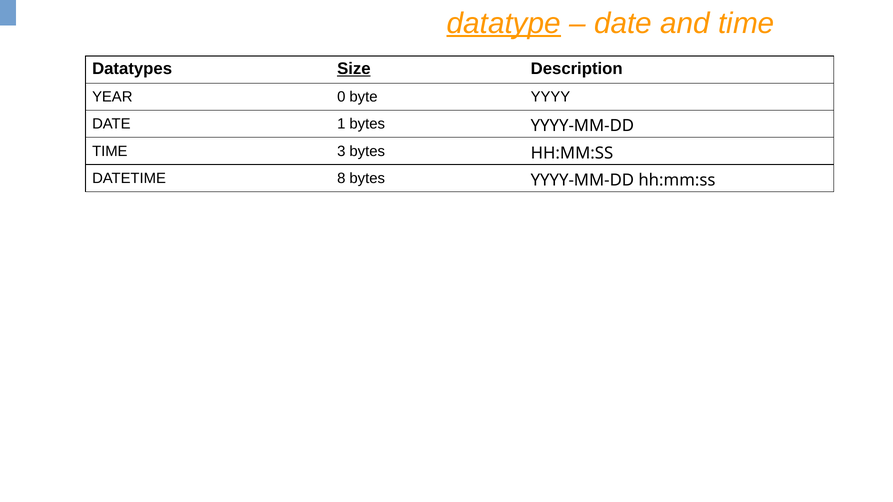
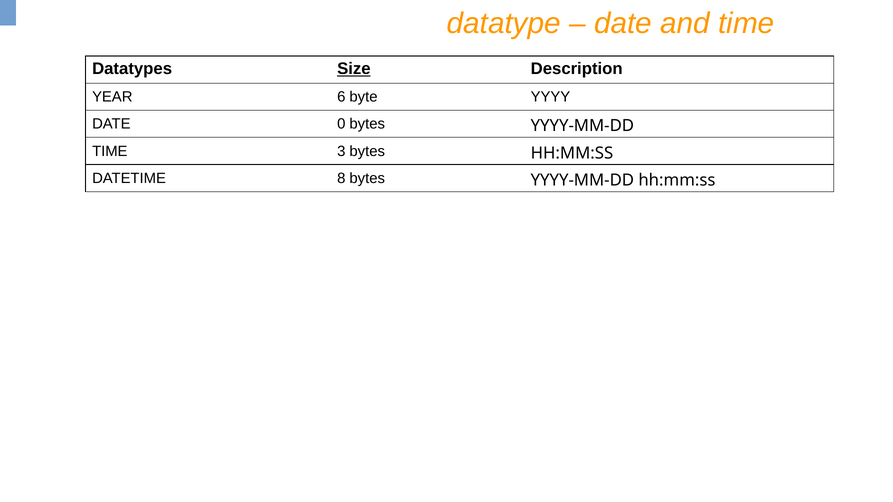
datatype underline: present -> none
0: 0 -> 6
1: 1 -> 0
